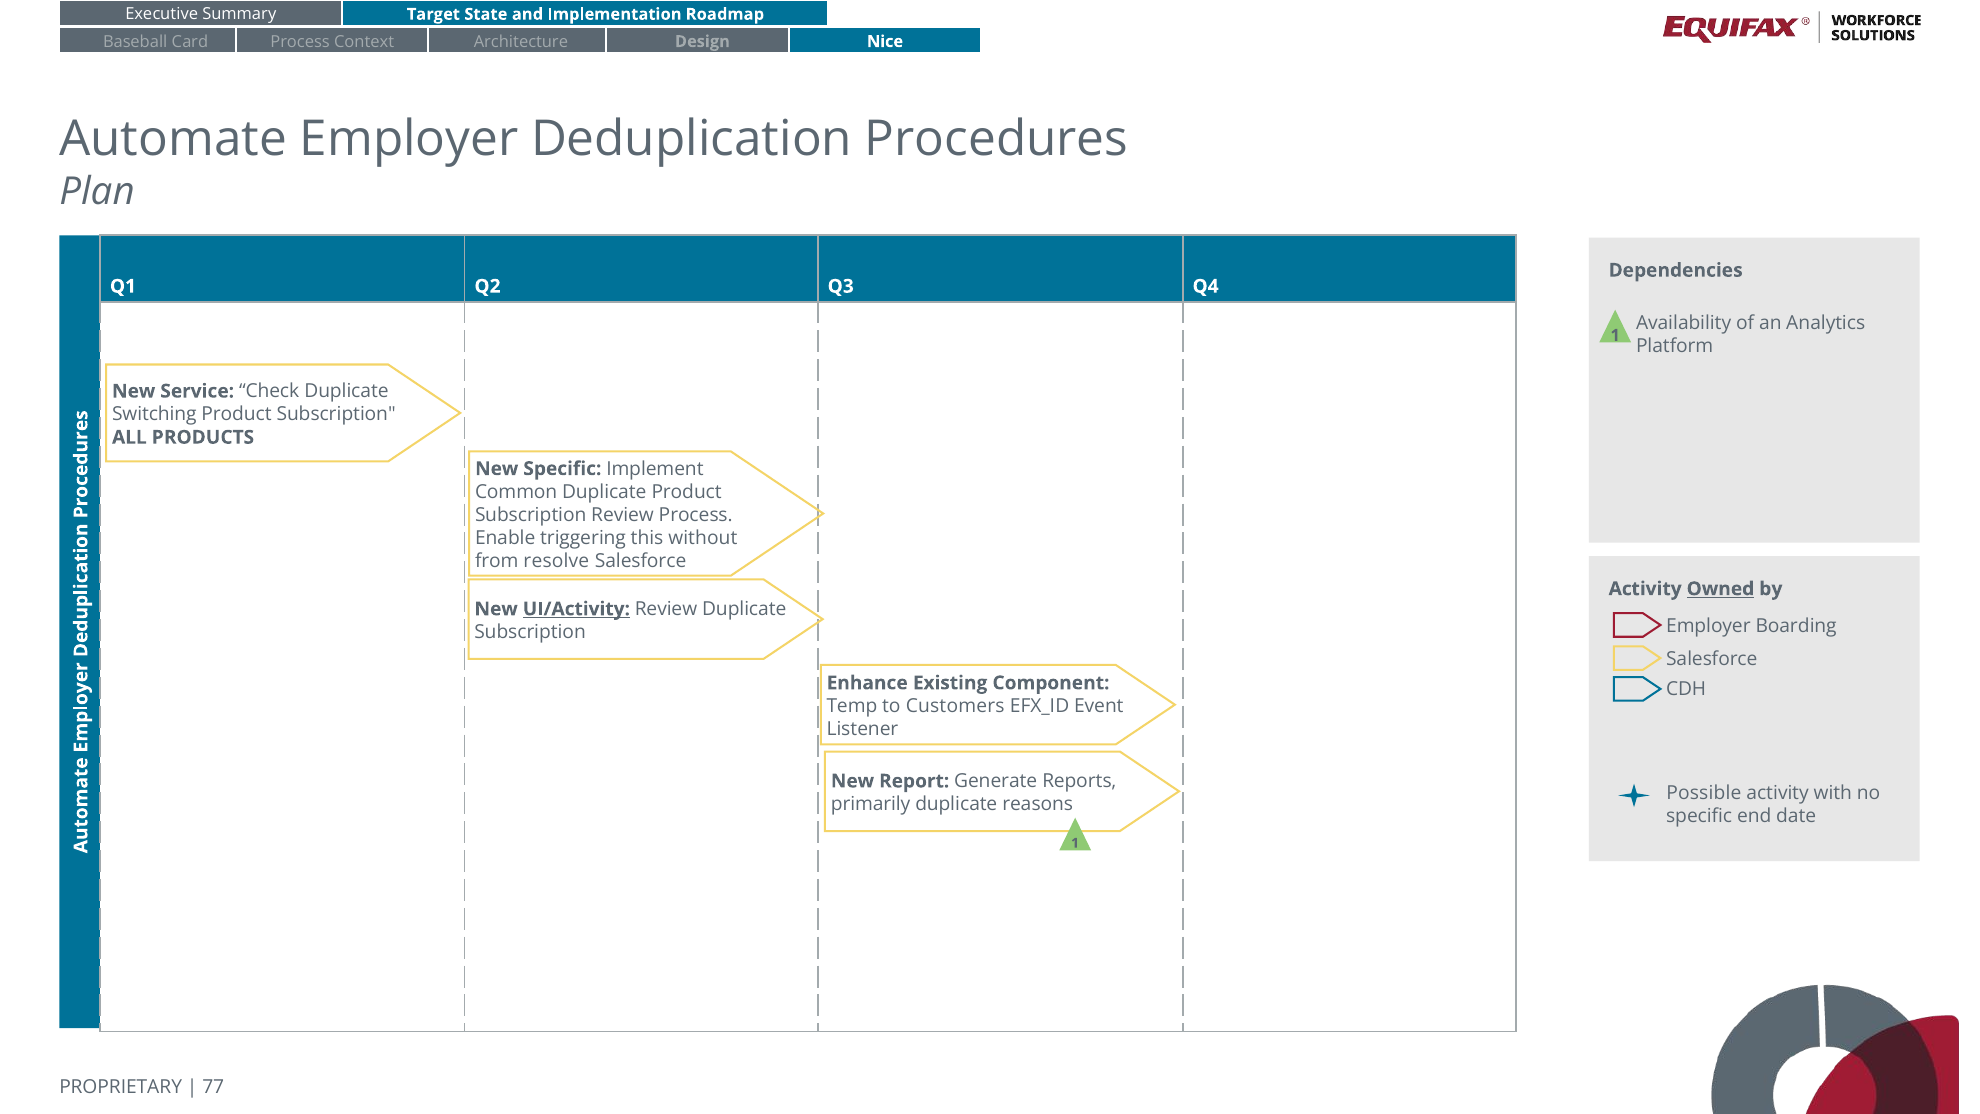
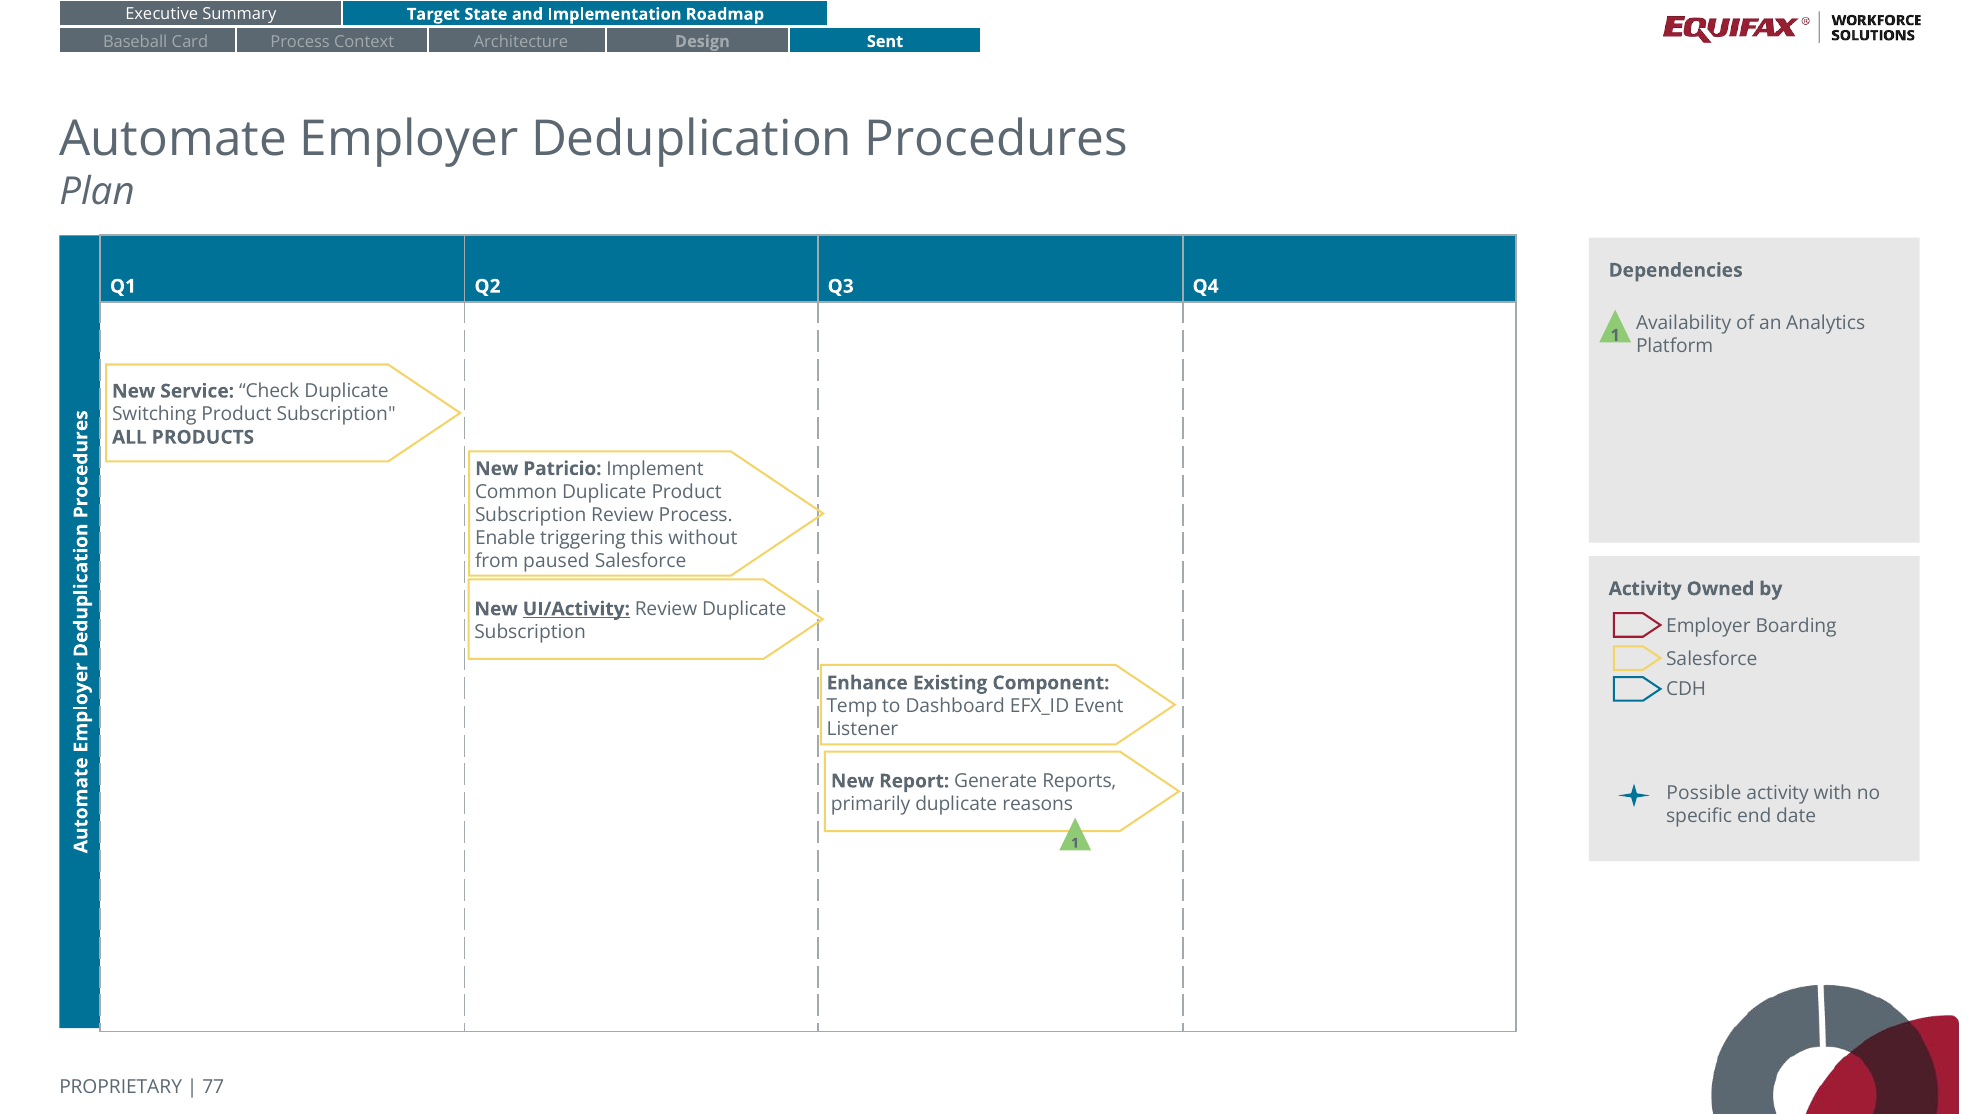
Nice: Nice -> Sent
New Specific: Specific -> Patricio
resolve: resolve -> paused
Owned underline: present -> none
Customers: Customers -> Dashboard
